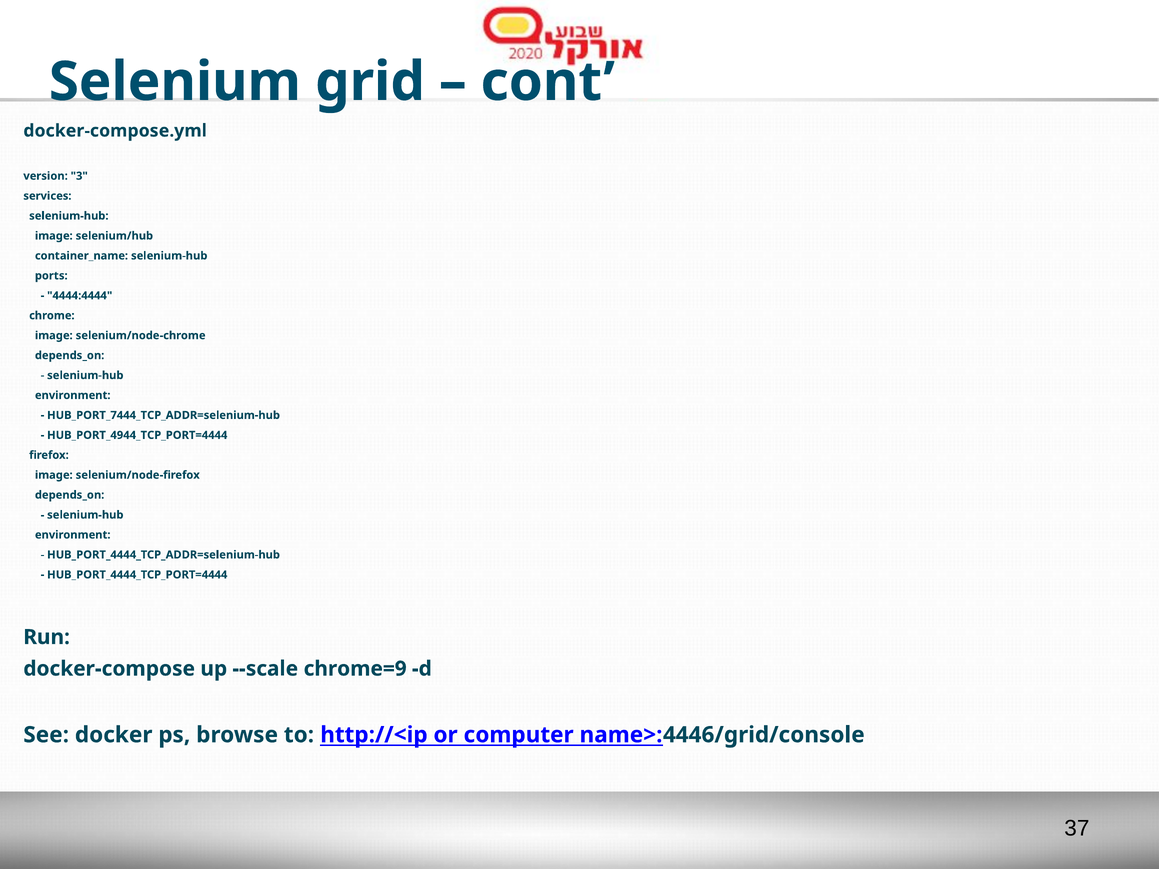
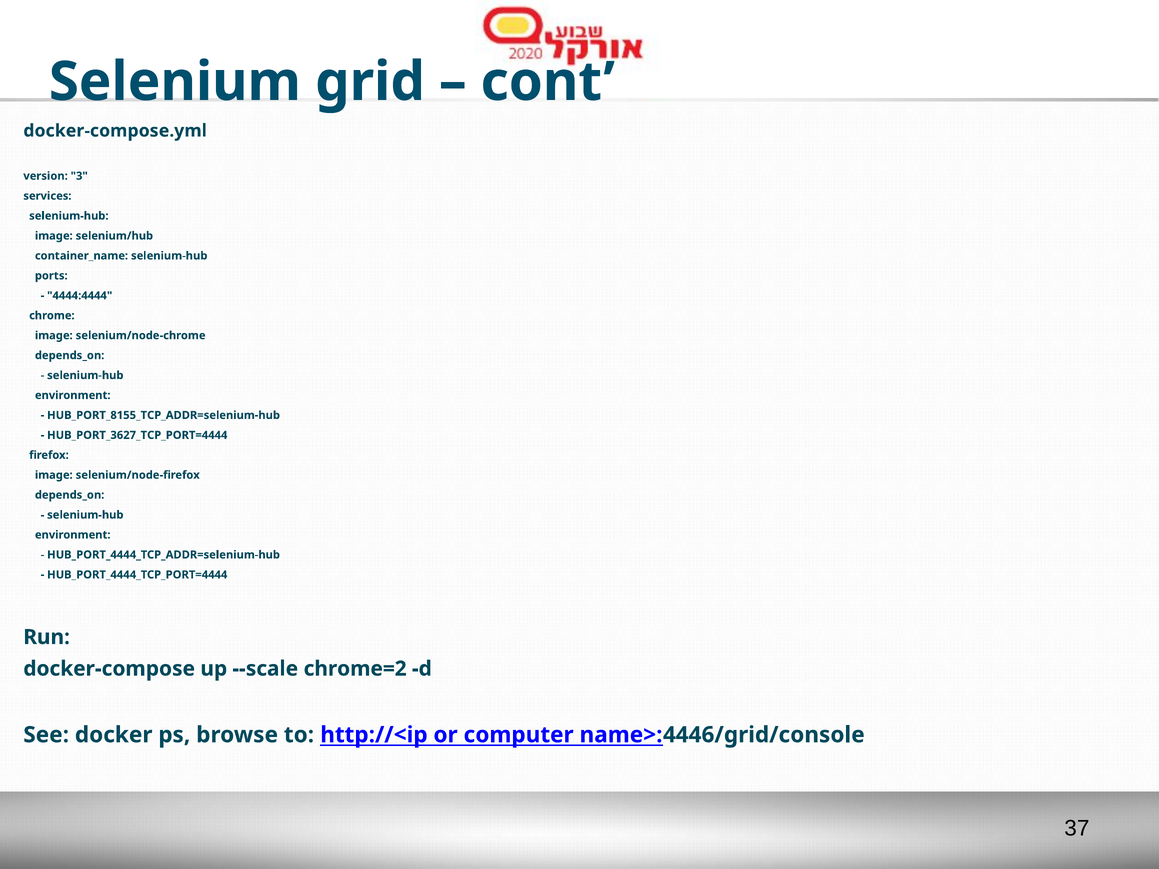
HUB_PORT_7444_TCP_ADDR=selenium-hub: HUB_PORT_7444_TCP_ADDR=selenium-hub -> HUB_PORT_8155_TCP_ADDR=selenium-hub
HUB_PORT_4944_TCP_PORT=4444: HUB_PORT_4944_TCP_PORT=4444 -> HUB_PORT_3627_TCP_PORT=4444
chrome=9: chrome=9 -> chrome=2
